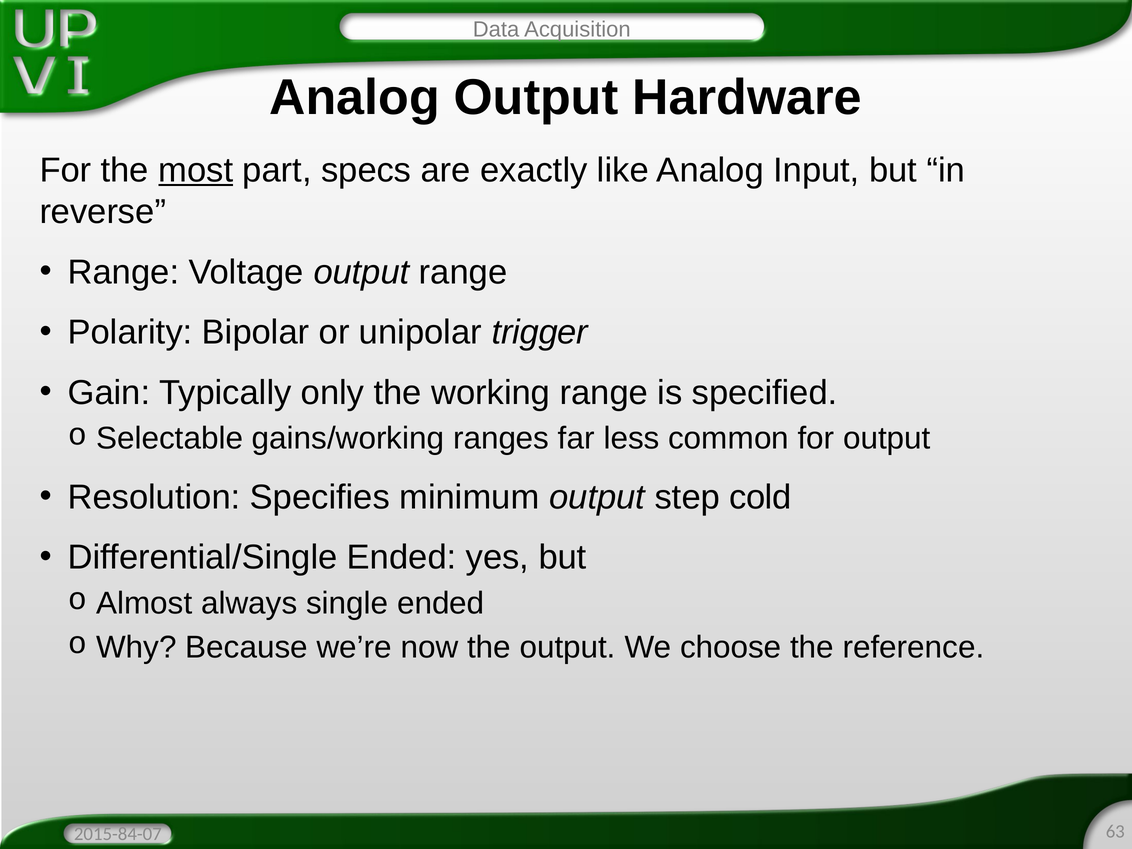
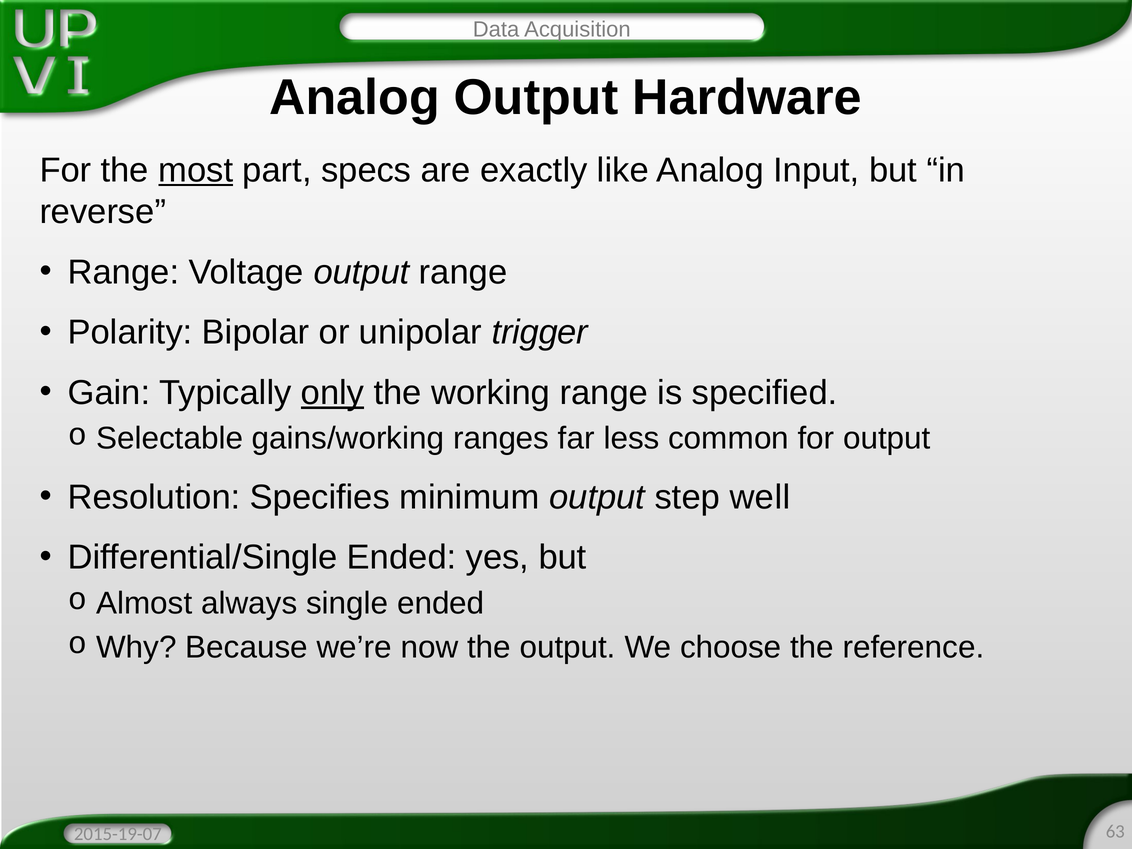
only underline: none -> present
cold: cold -> well
2015-84-07: 2015-84-07 -> 2015-19-07
